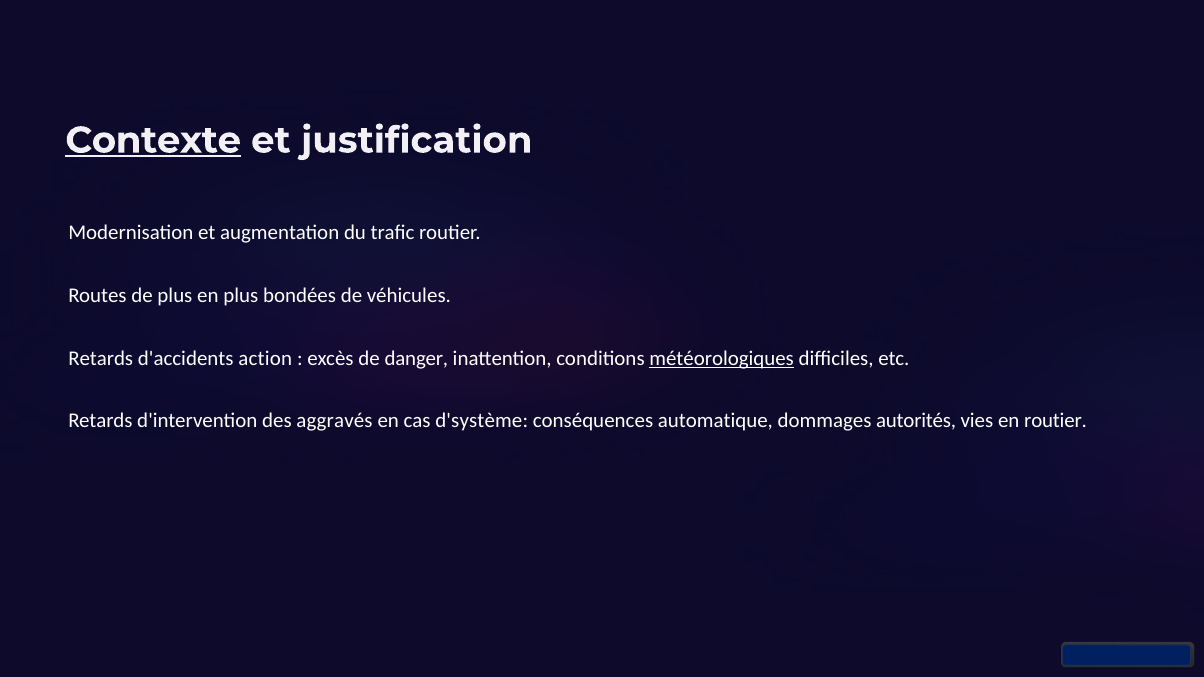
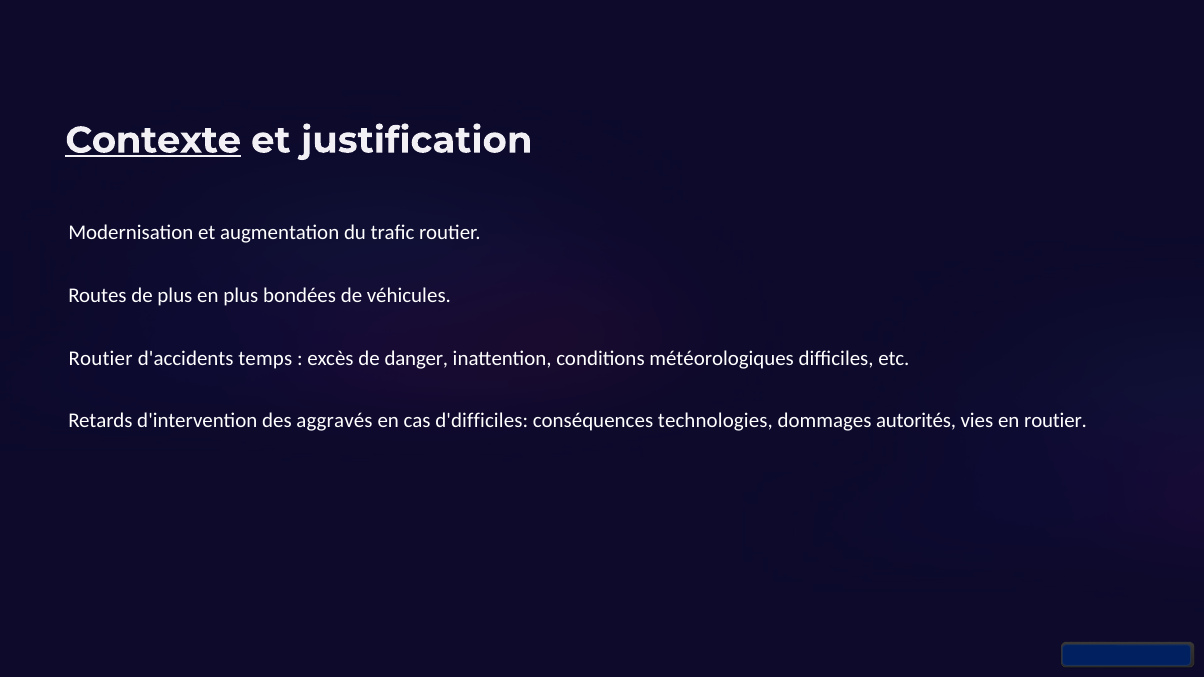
Retards at (101, 359): Retards -> Routier
action: action -> temps
météorologiques underline: present -> none
d'système: d'système -> d'difficiles
automatique: automatique -> technologies
